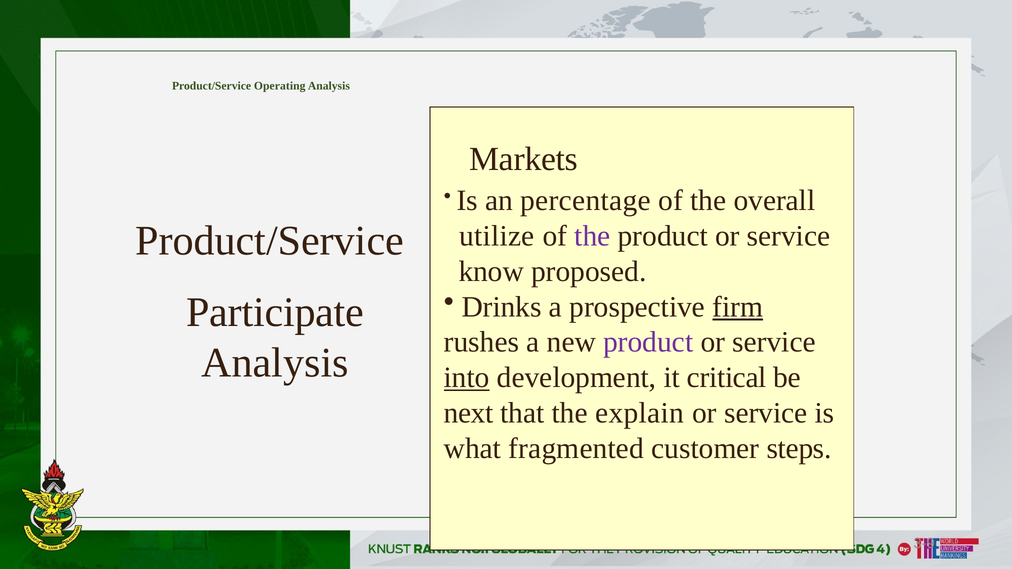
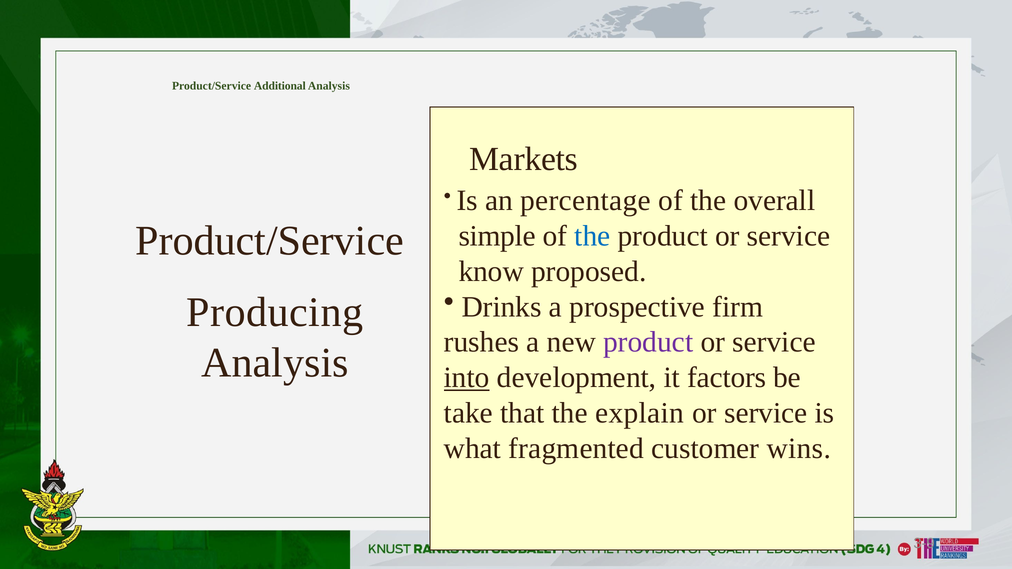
Operating: Operating -> Additional
utilize: utilize -> simple
the at (592, 236) colour: purple -> blue
firm underline: present -> none
Participate: Participate -> Producing
critical: critical -> factors
next: next -> take
steps: steps -> wins
